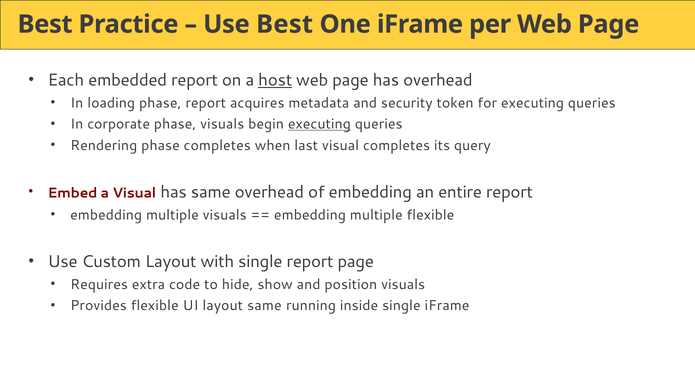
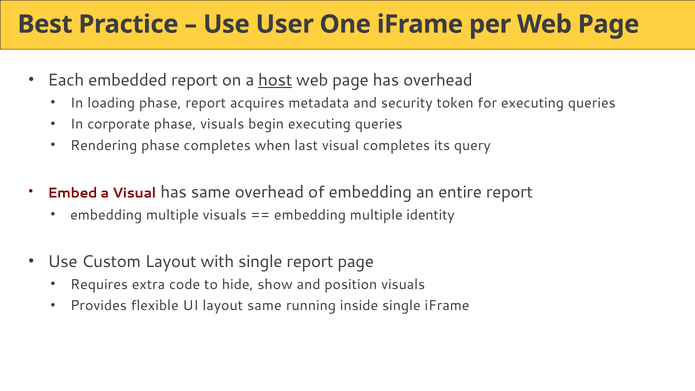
Use Best: Best -> User
executing at (319, 124) underline: present -> none
multiple flexible: flexible -> identity
